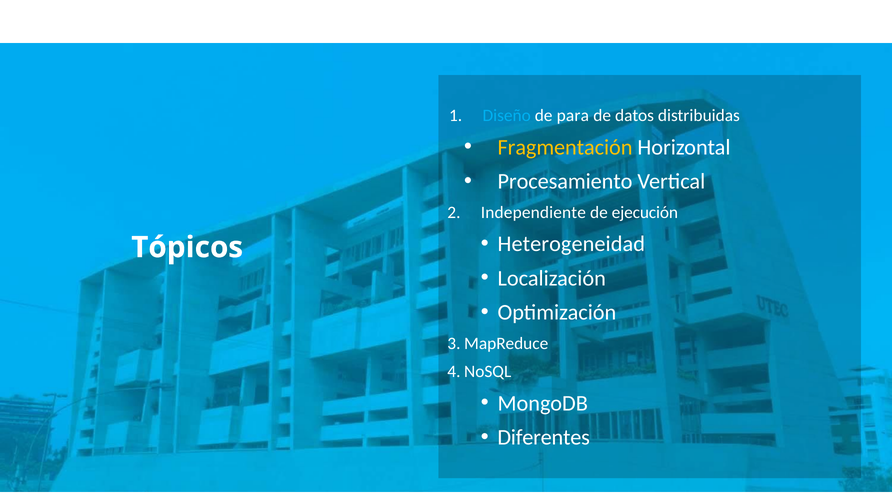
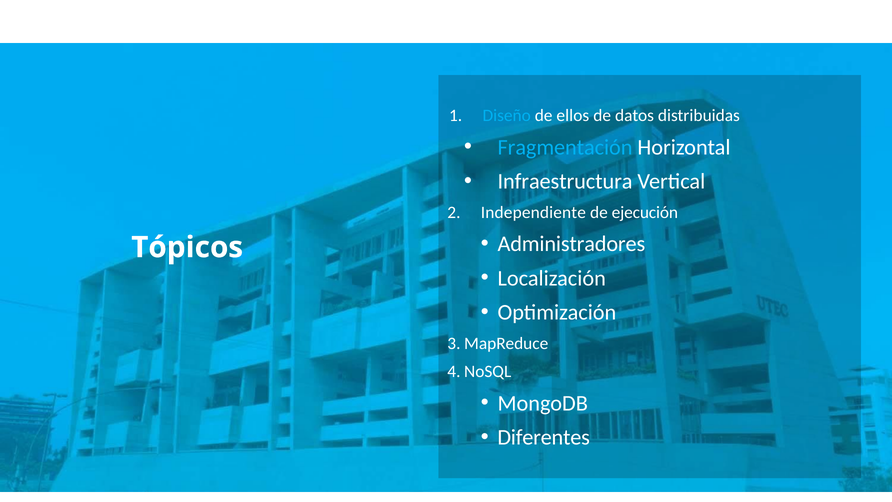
para: para -> ellos
Fragmentación colour: yellow -> light blue
Procesamiento: Procesamiento -> Infraestructura
Heterogeneidad: Heterogeneidad -> Administradores
